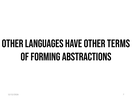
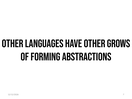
TERMS: TERMS -> GROWS
